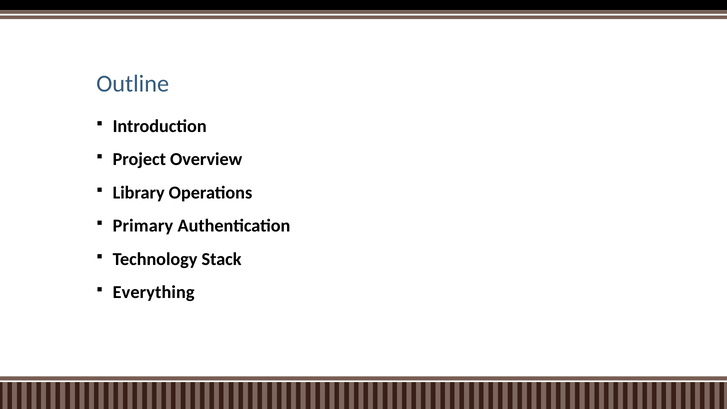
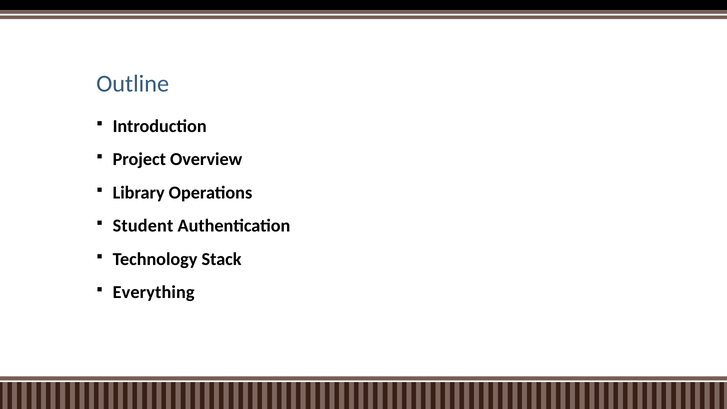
Primary: Primary -> Student
